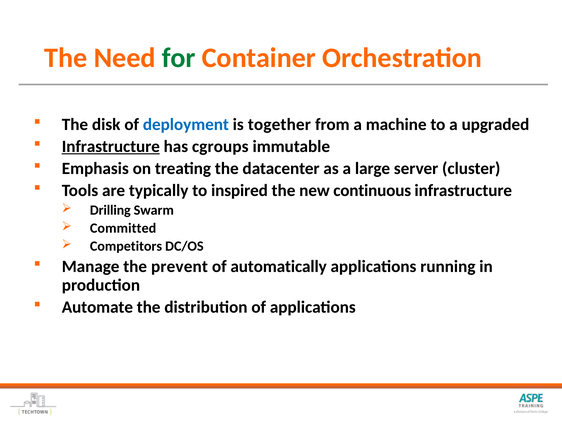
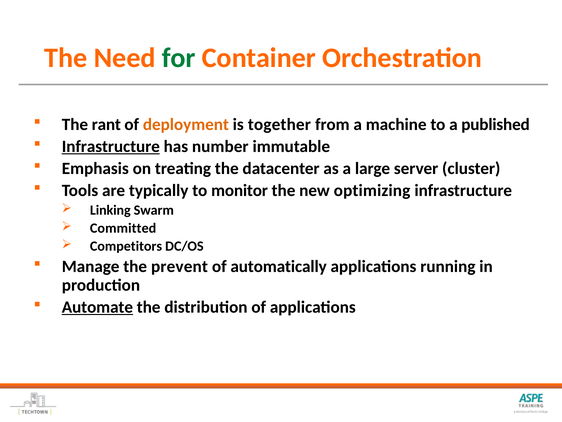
disk: disk -> rant
deployment colour: blue -> orange
upgraded: upgraded -> published
cgroups: cgroups -> number
inspired: inspired -> monitor
continuous: continuous -> optimizing
Drilling: Drilling -> Linking
Automate underline: none -> present
